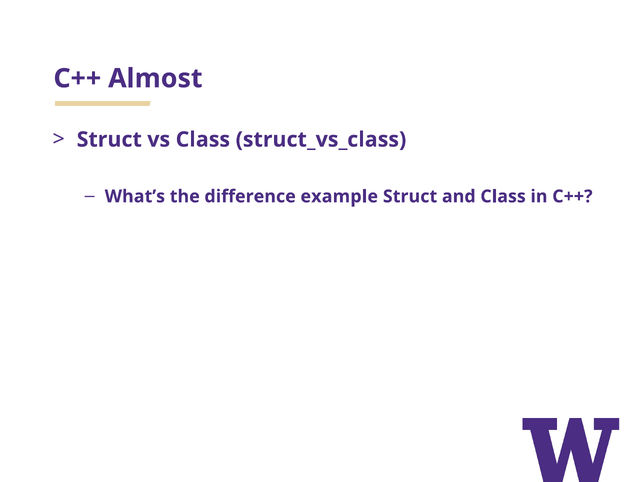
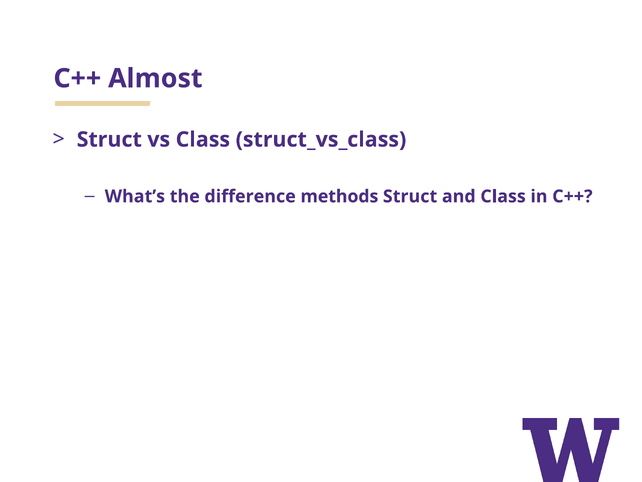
example: example -> methods
